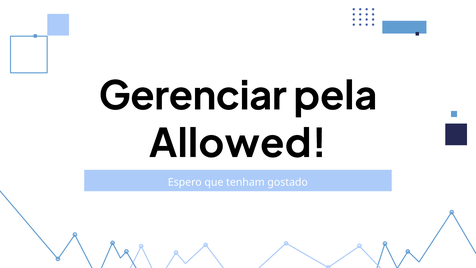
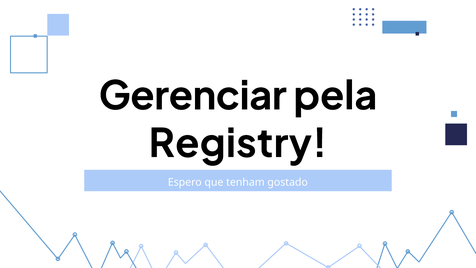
Allowed: Allowed -> Registry
